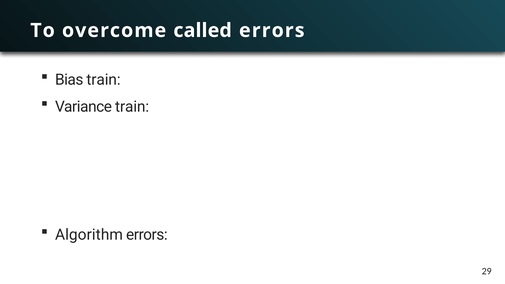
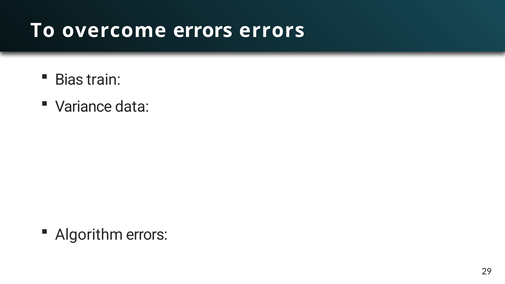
overcome called: called -> errors
Variance train: train -> data
